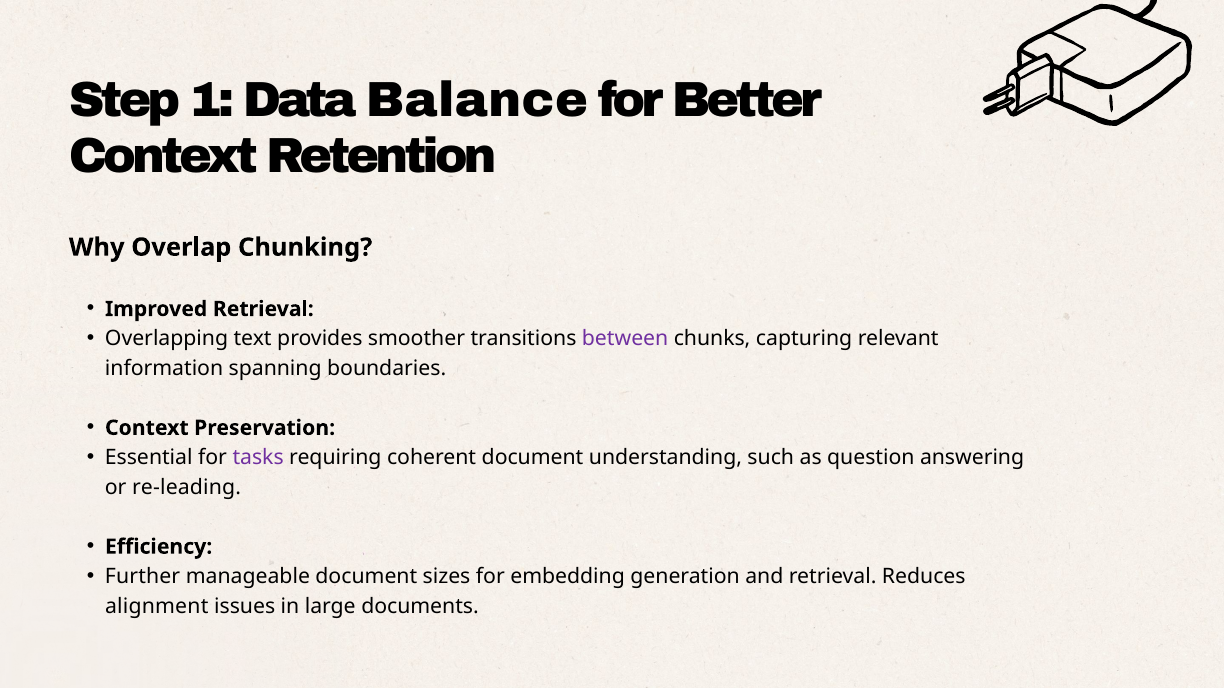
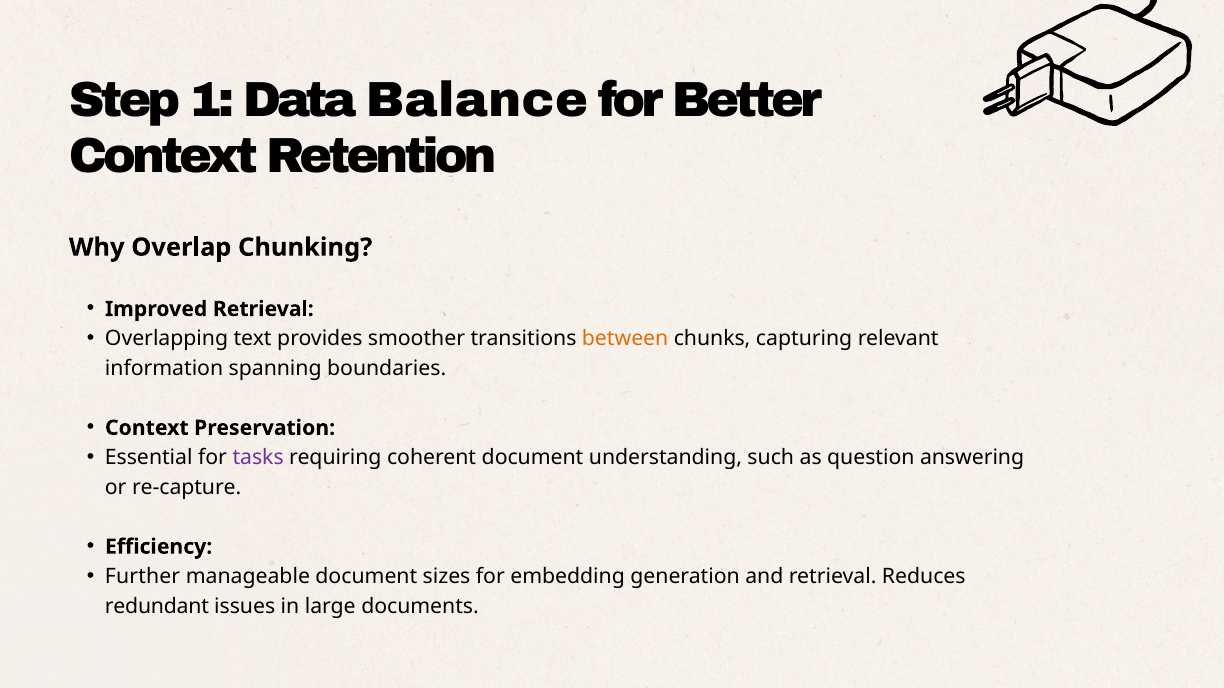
between colour: purple -> orange
re-leading: re-leading -> re-capture
alignment: alignment -> redundant
